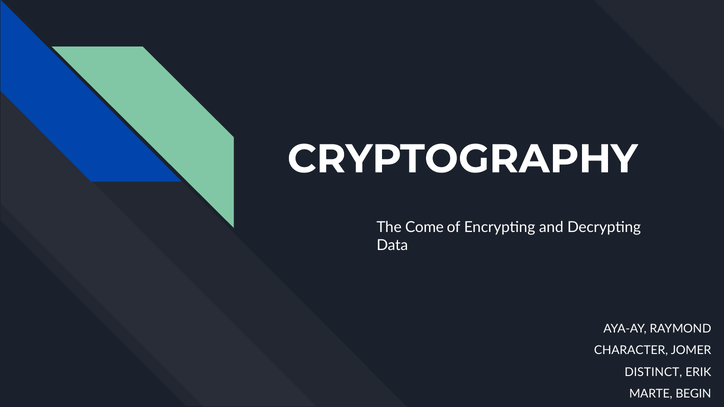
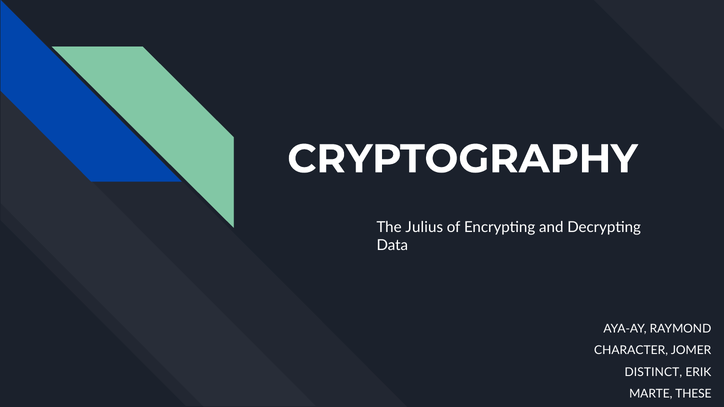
Come: Come -> Julius
BEGIN: BEGIN -> THESE
